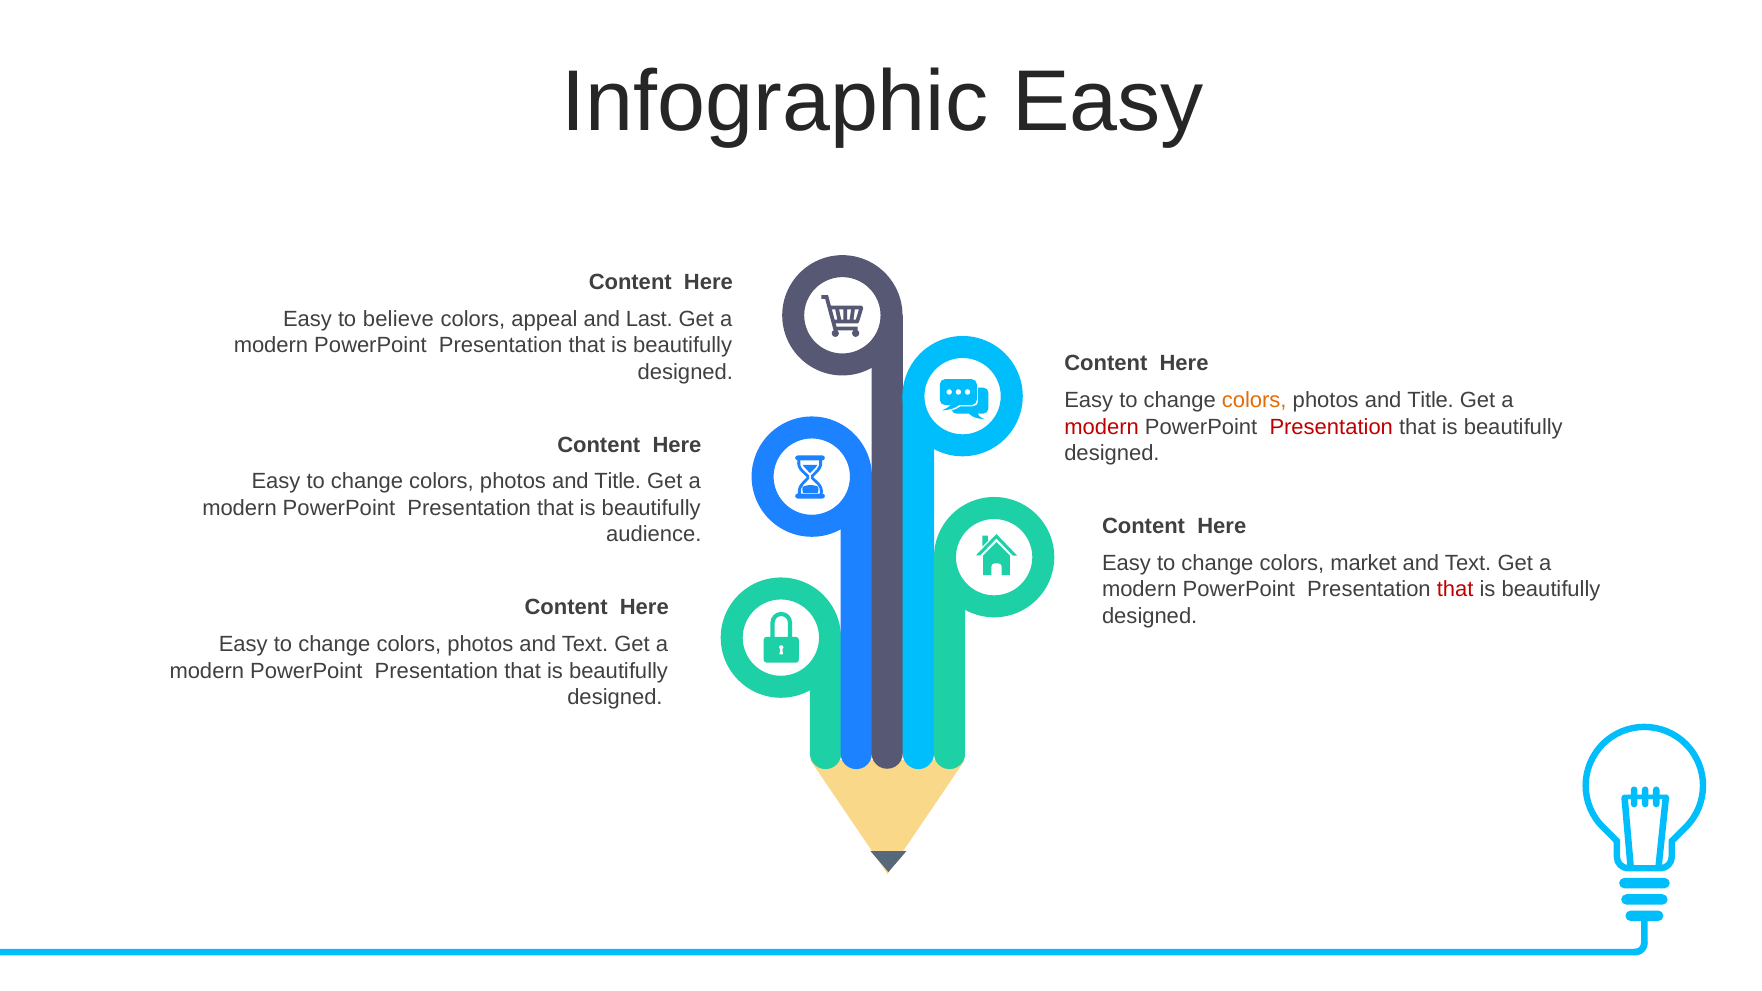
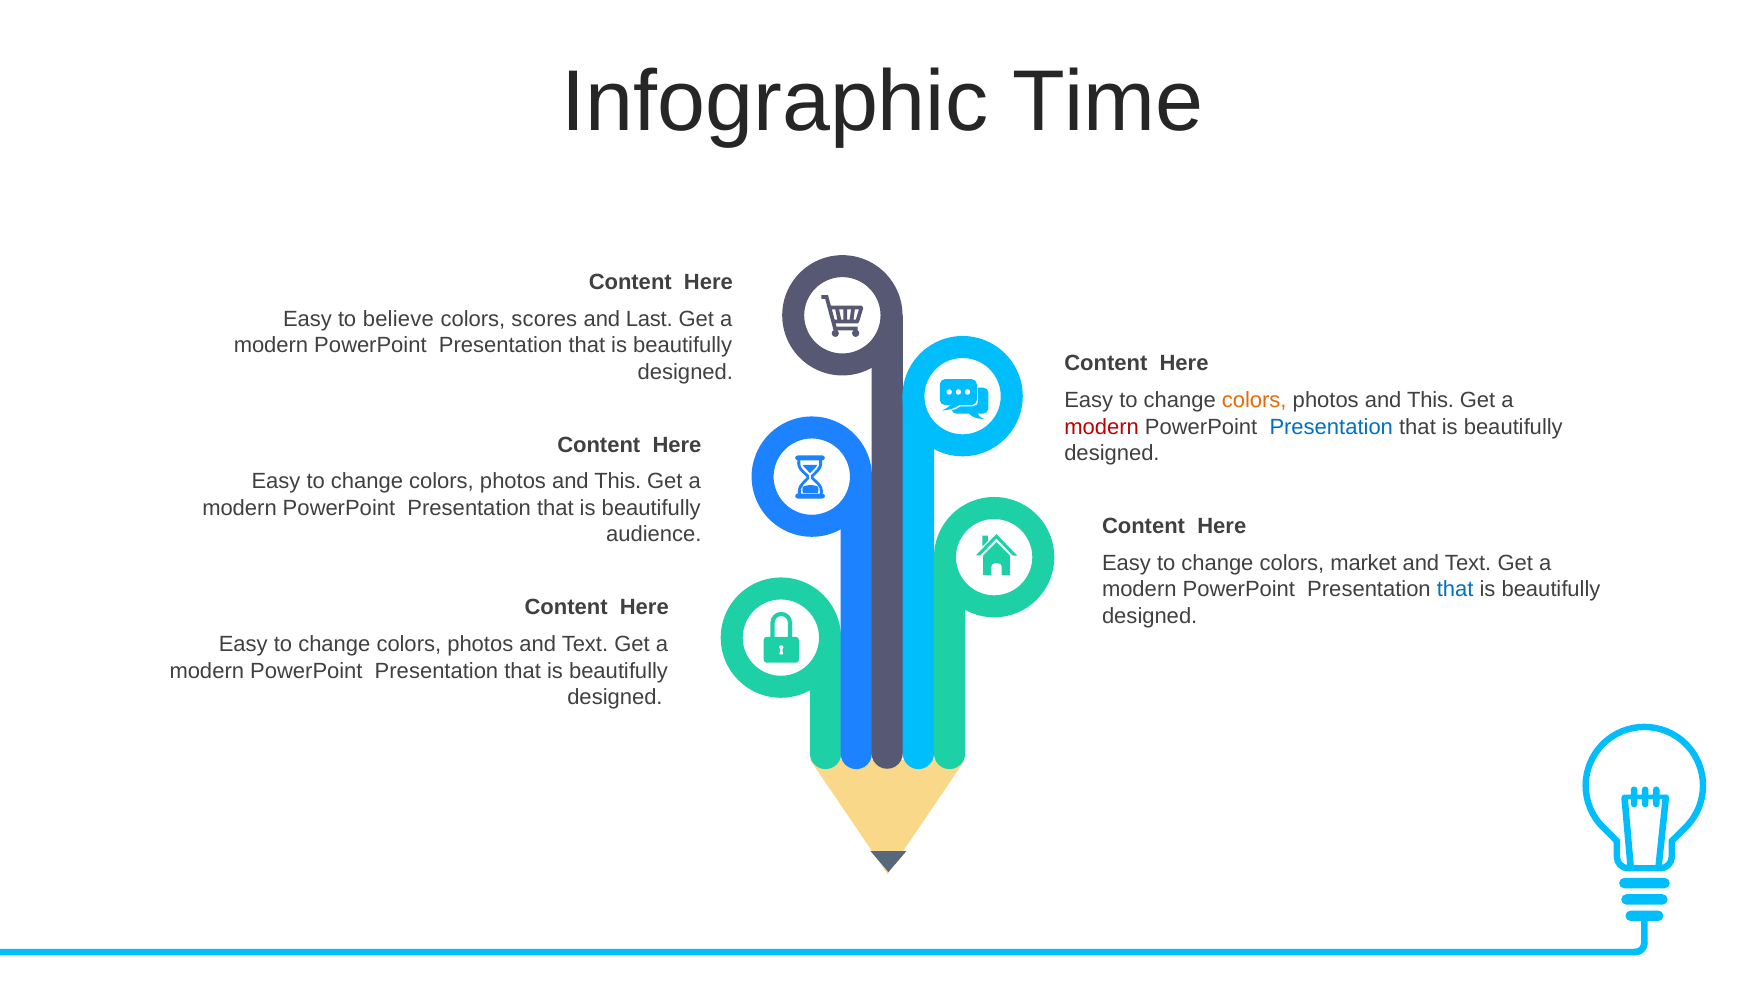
Infographic Easy: Easy -> Time
appeal: appeal -> scores
Title at (1431, 400): Title -> This
Presentation at (1331, 427) colour: red -> blue
Title at (618, 482): Title -> This
that at (1455, 590) colour: red -> blue
